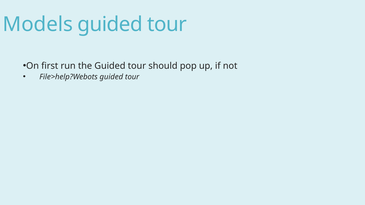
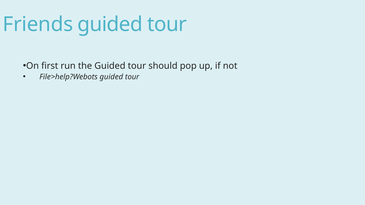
Models: Models -> Friends
